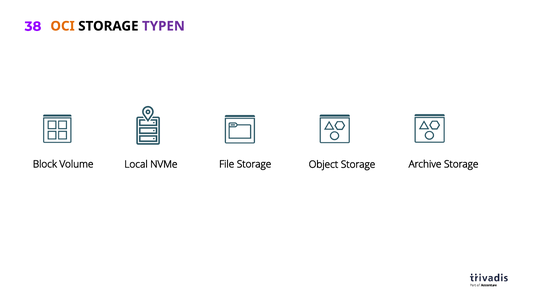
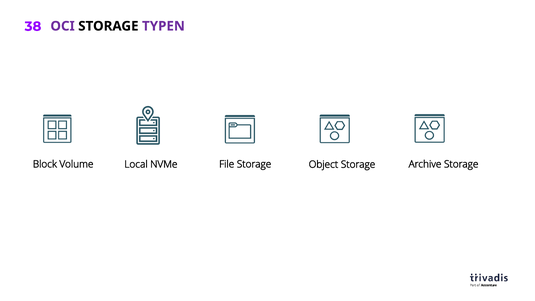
OCI colour: orange -> purple
